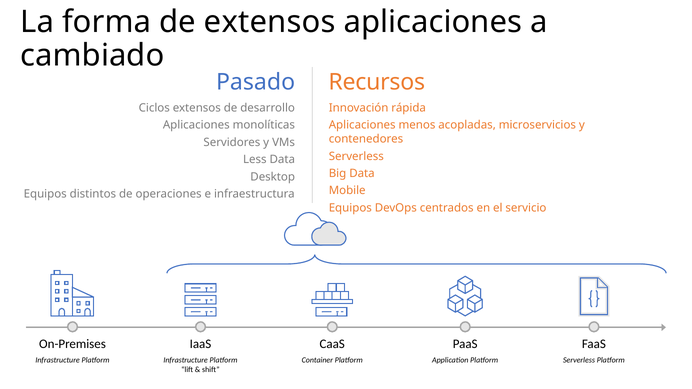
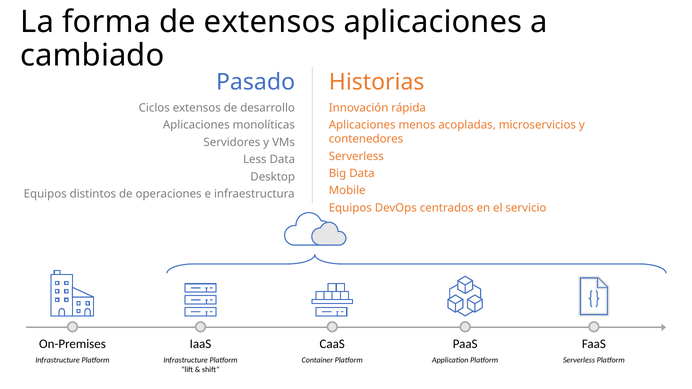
Recursos: Recursos -> Historias
